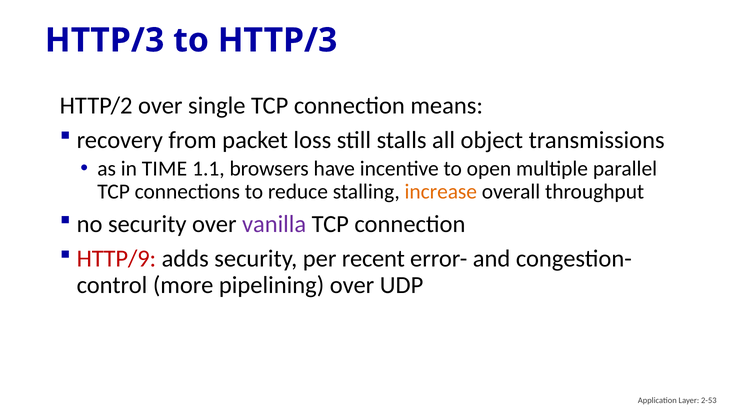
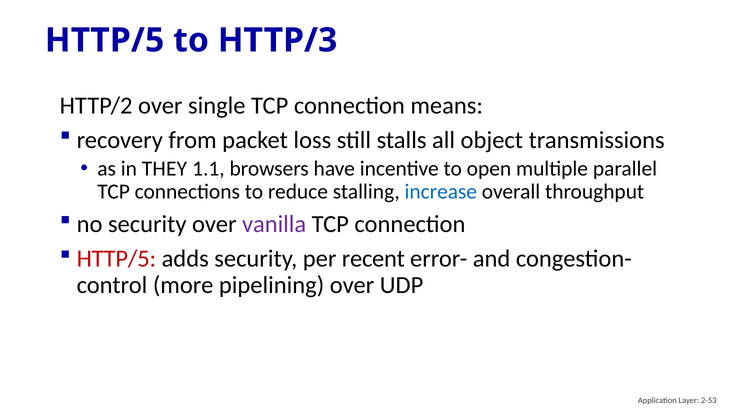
HTTP/3 at (105, 40): HTTP/3 -> HTTP/5
TIME: TIME -> THEY
increase colour: orange -> blue
HTTP/9 at (116, 259): HTTP/9 -> HTTP/5
